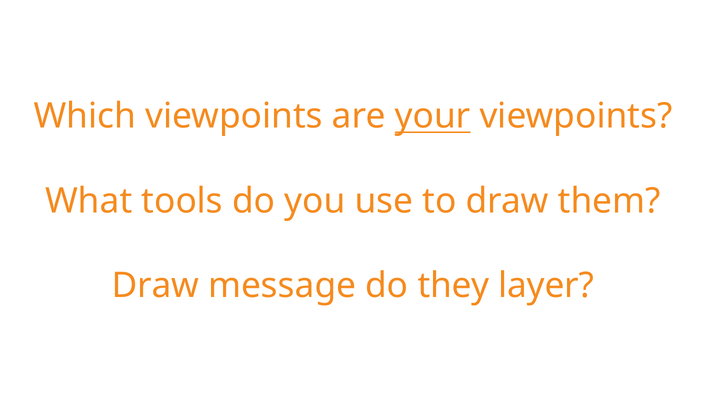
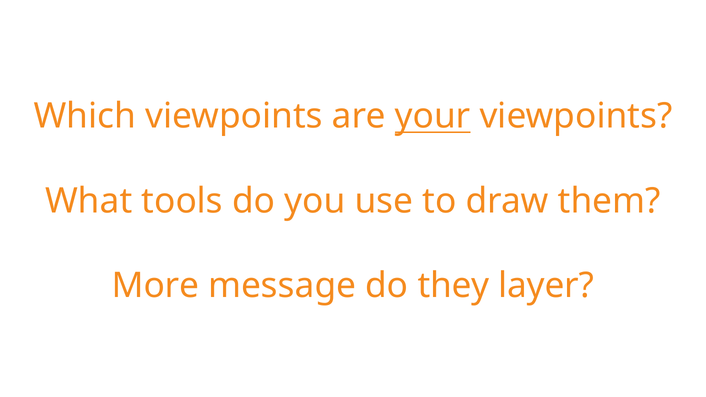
Draw at (155, 286): Draw -> More
